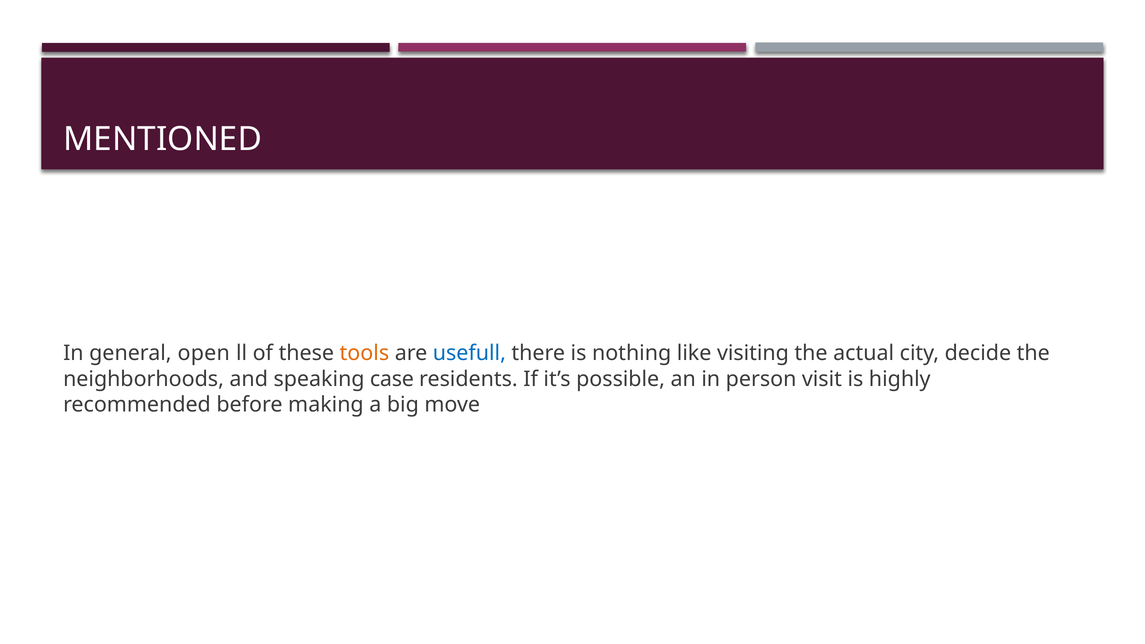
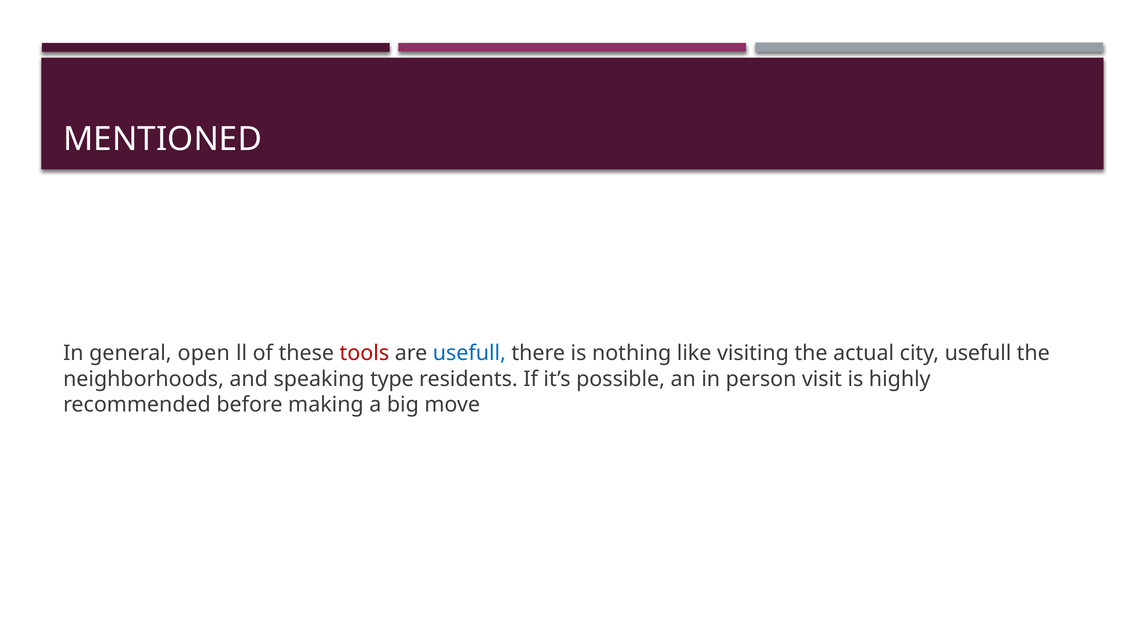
tools colour: orange -> red
city decide: decide -> usefull
case: case -> type
